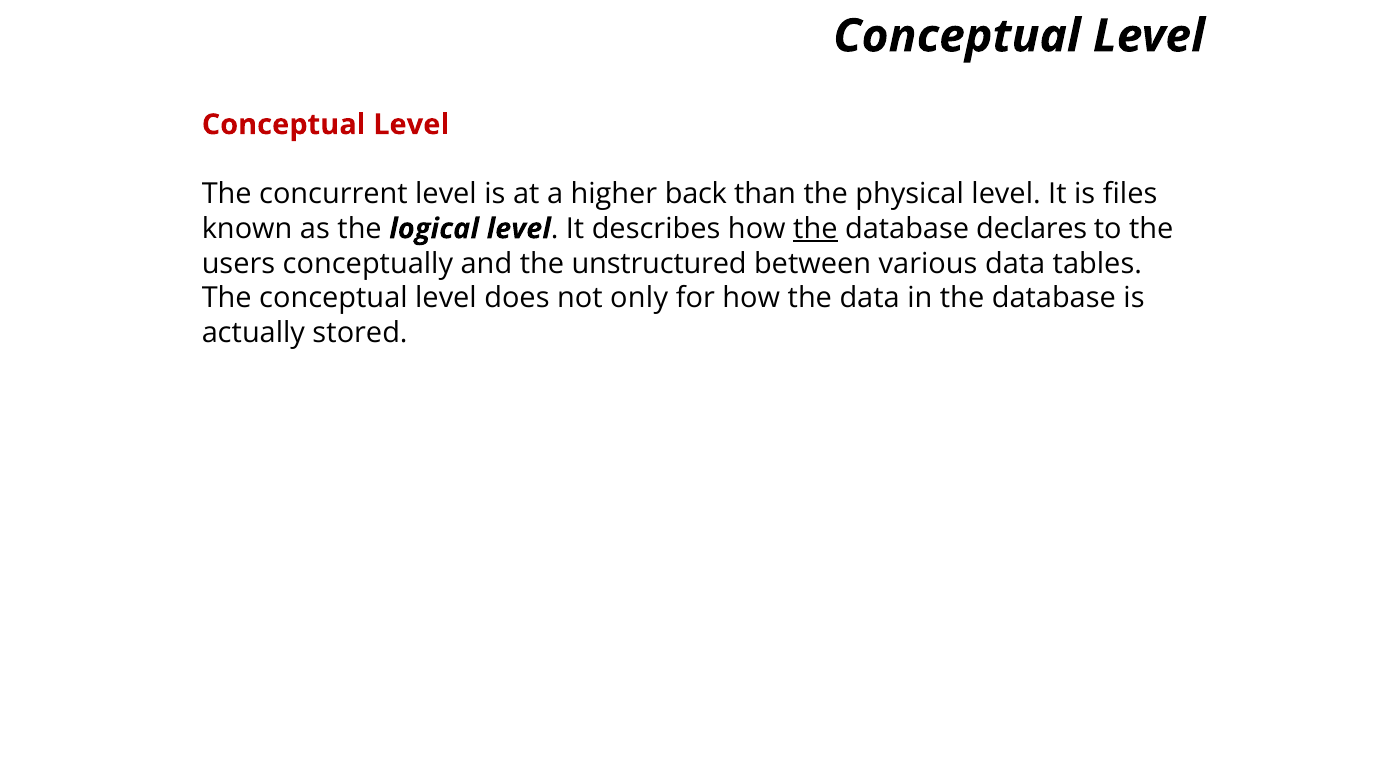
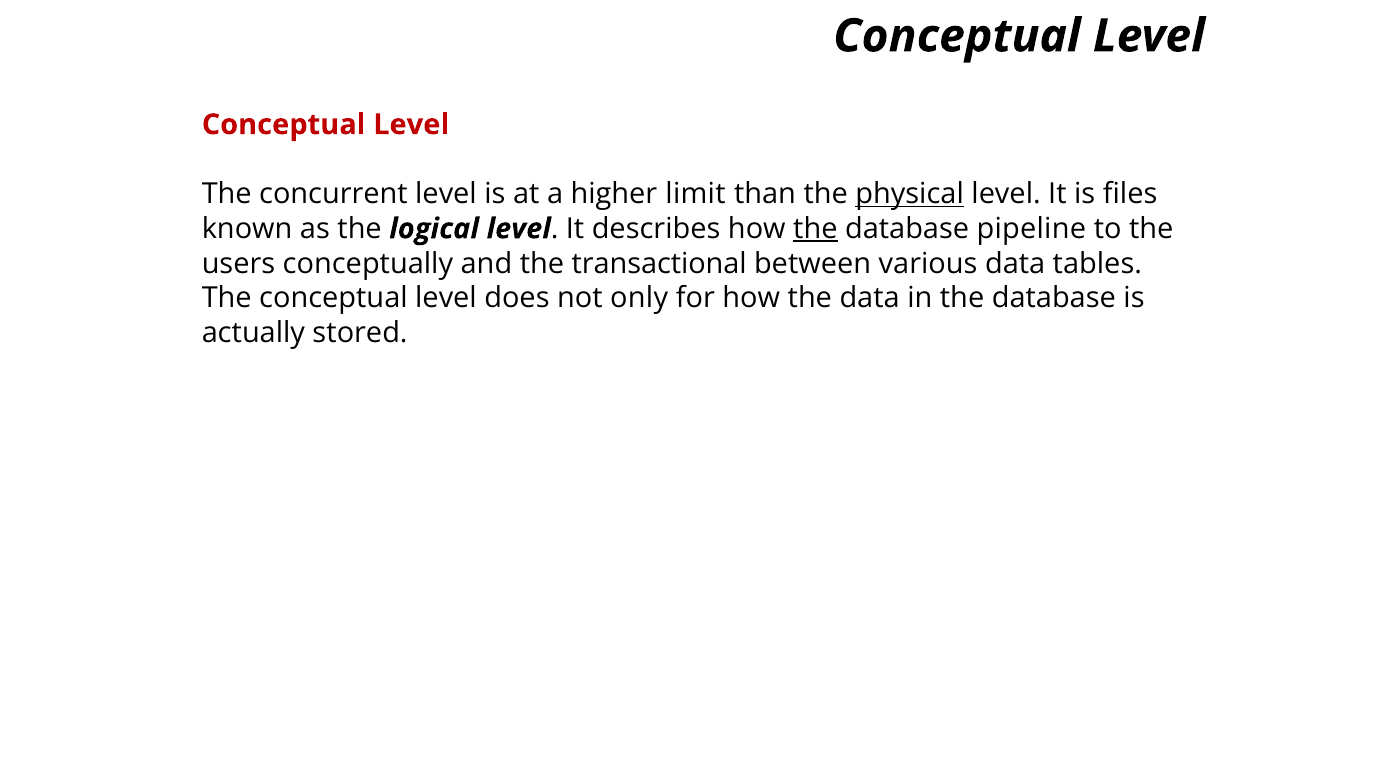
back: back -> limit
physical underline: none -> present
declares: declares -> pipeline
unstructured: unstructured -> transactional
